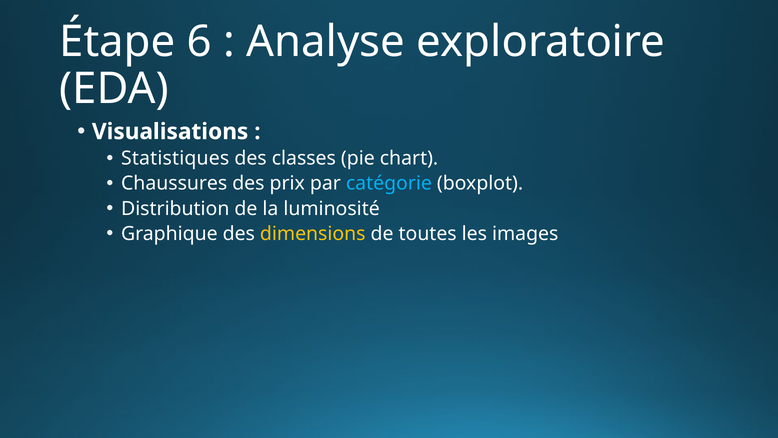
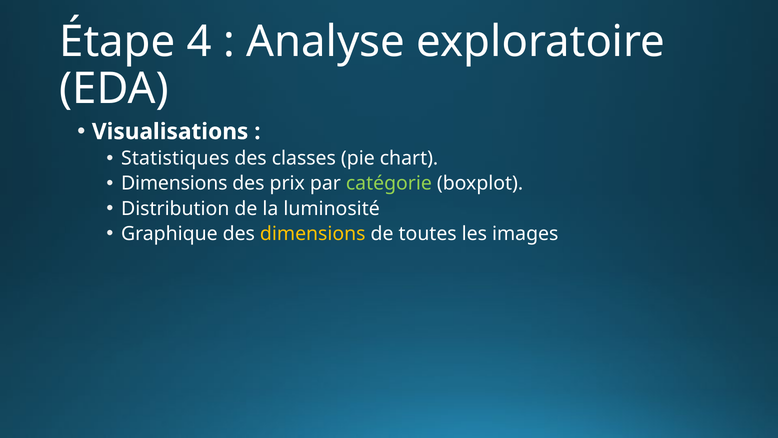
6: 6 -> 4
Chaussures at (174, 183): Chaussures -> Dimensions
catégorie colour: light blue -> light green
